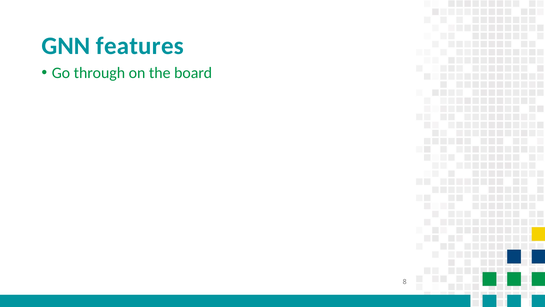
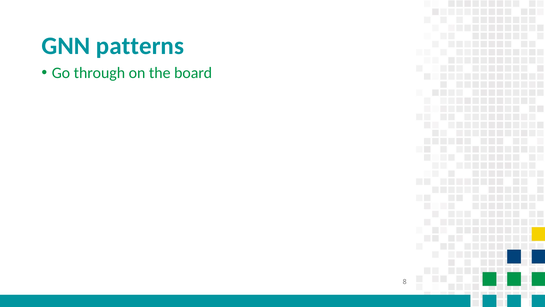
features: features -> patterns
